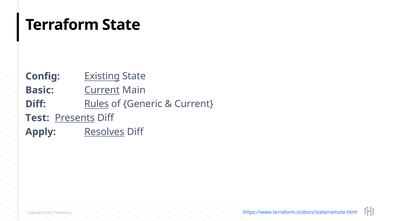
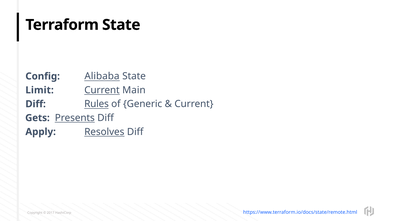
Existing: Existing -> Alibaba
Basic: Basic -> Limit
Test: Test -> Gets
